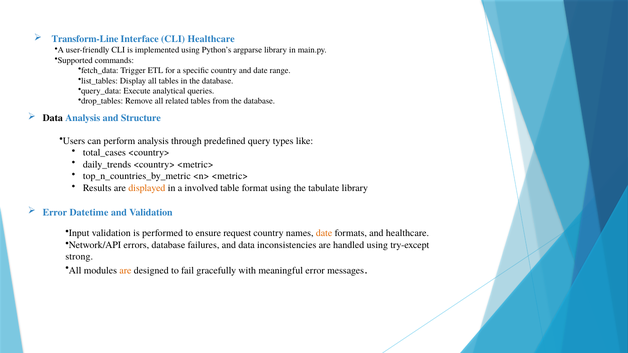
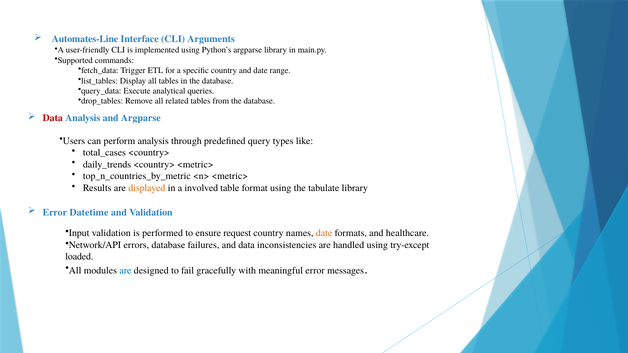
Transform-Line: Transform-Line -> Automates-Line
CLI Healthcare: Healthcare -> Arguments
Data at (53, 118) colour: black -> red
and Structure: Structure -> Argparse
strong: strong -> loaded
are at (125, 271) colour: orange -> blue
